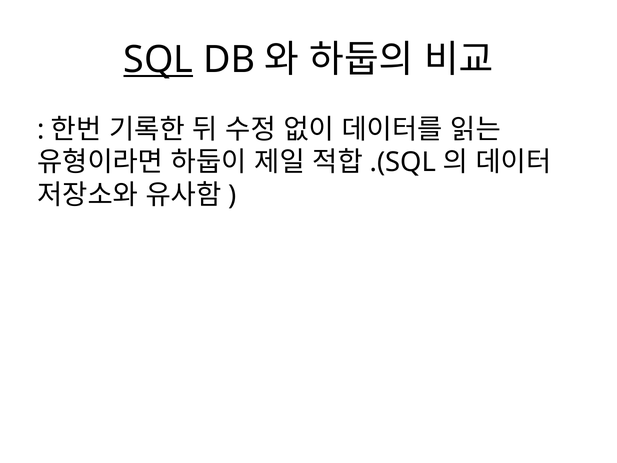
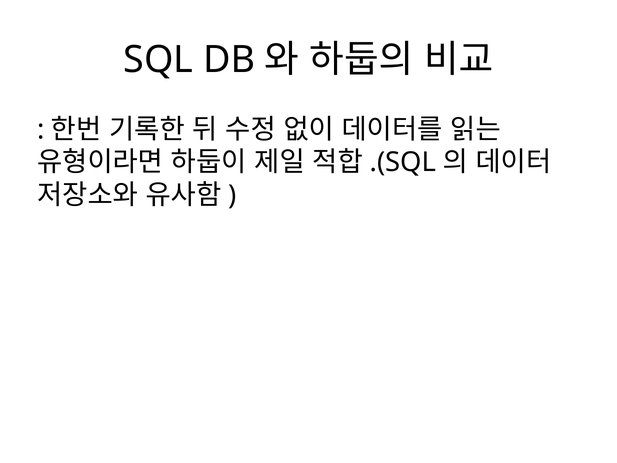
SQL underline: present -> none
